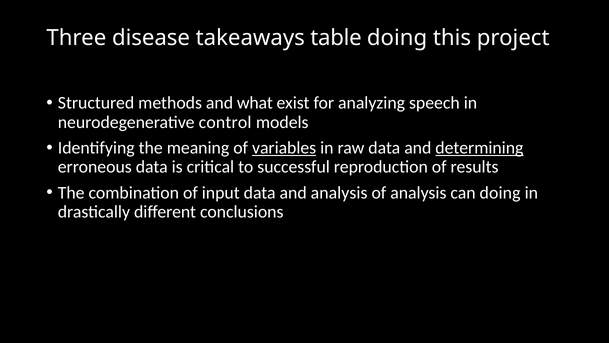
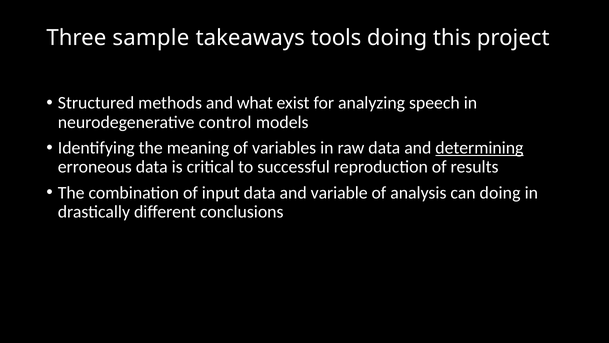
disease: disease -> sample
table: table -> tools
variables underline: present -> none
and analysis: analysis -> variable
